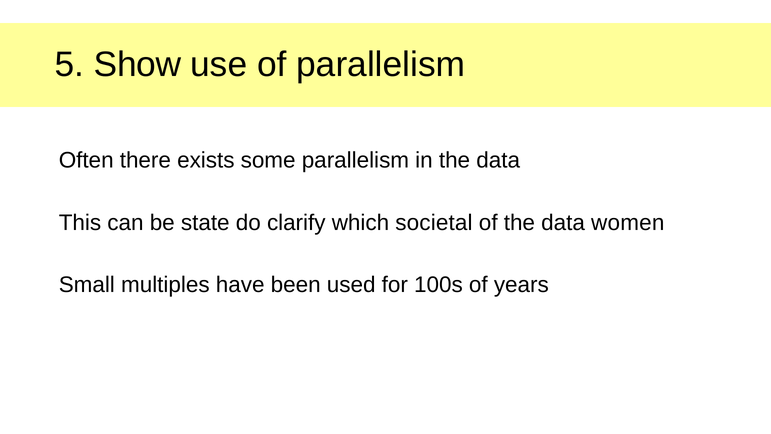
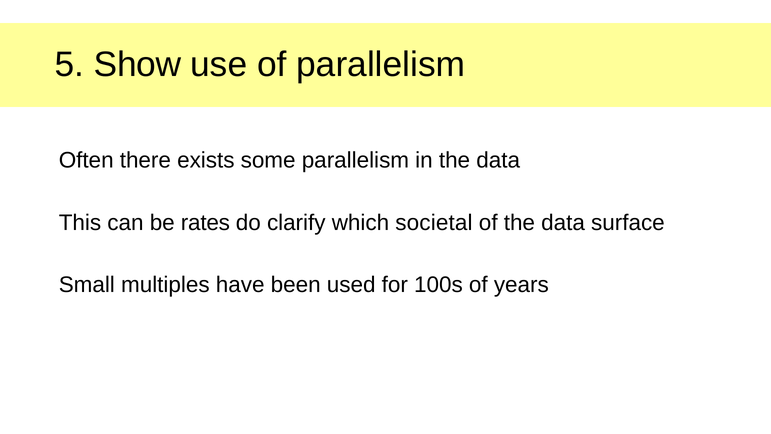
state: state -> rates
women: women -> surface
